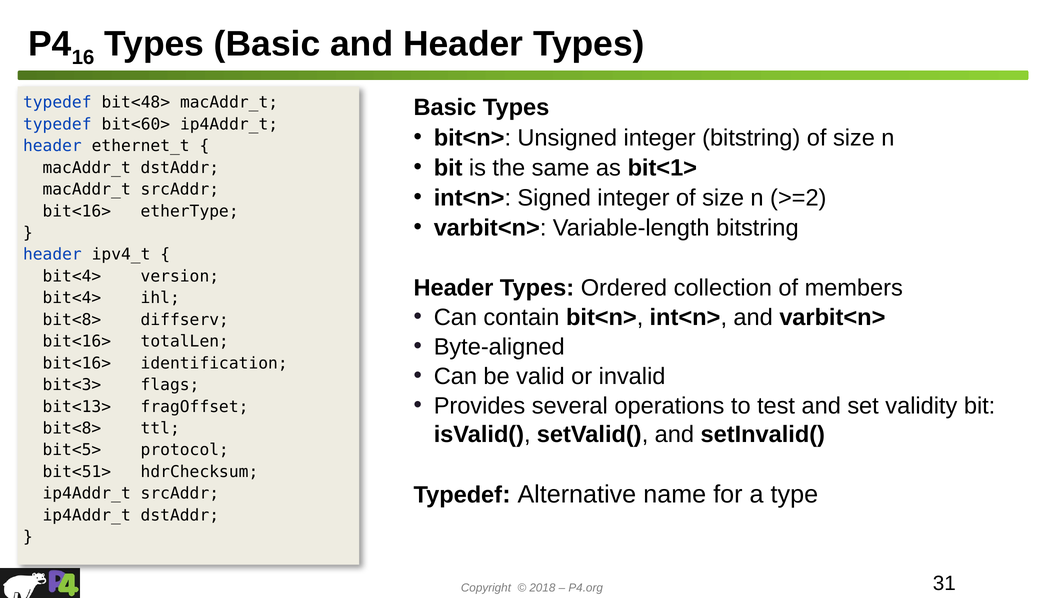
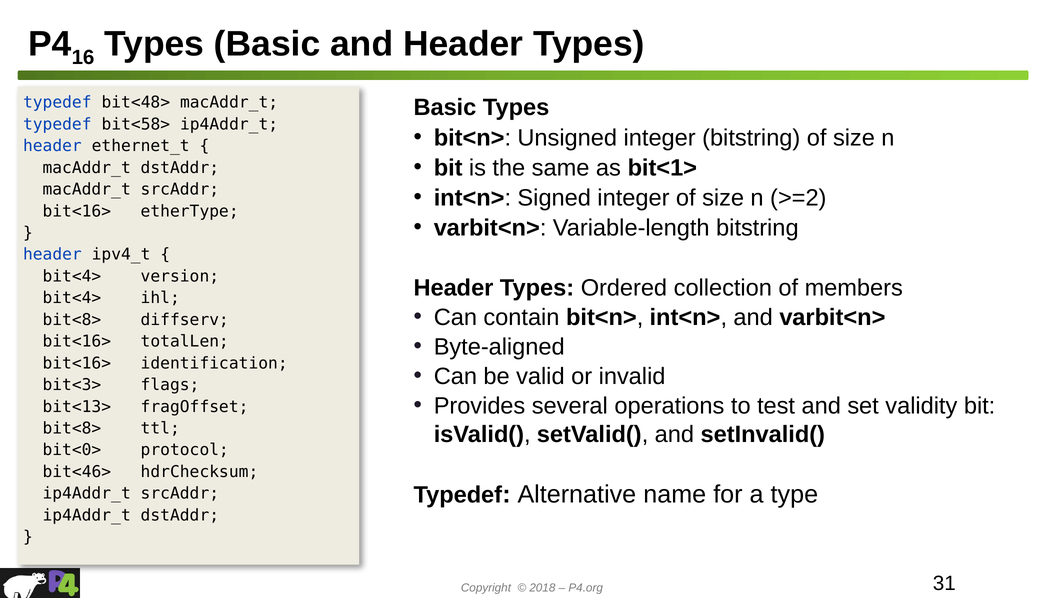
bit<60>: bit<60> -> bit<58>
bit<5>: bit<5> -> bit<0>
bit<51>: bit<51> -> bit<46>
